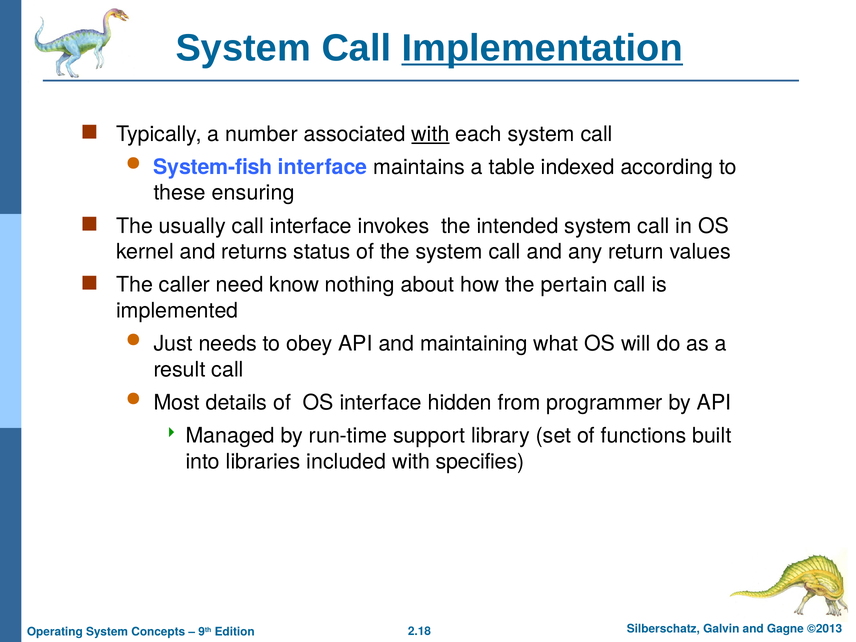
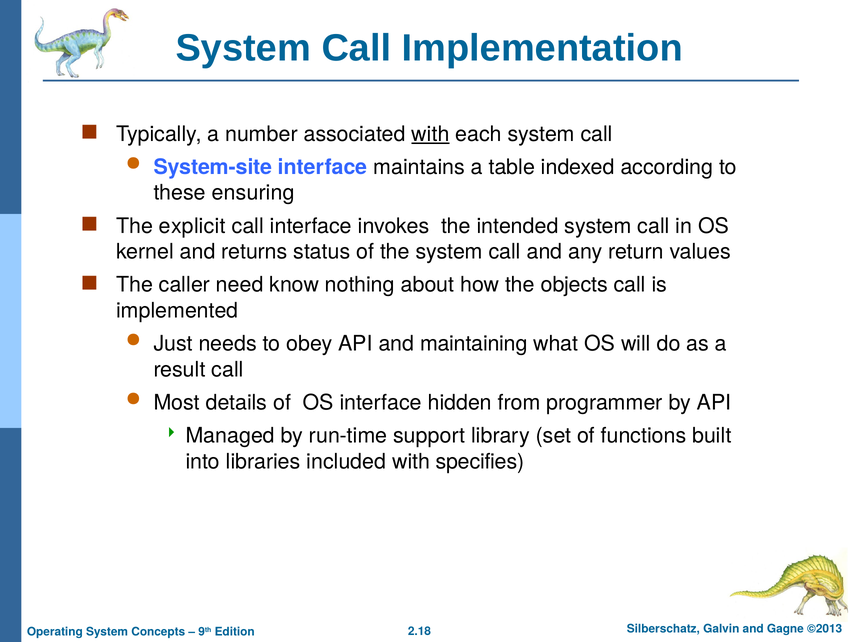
Implementation underline: present -> none
System-fish: System-fish -> System-site
usually: usually -> explicit
pertain: pertain -> objects
